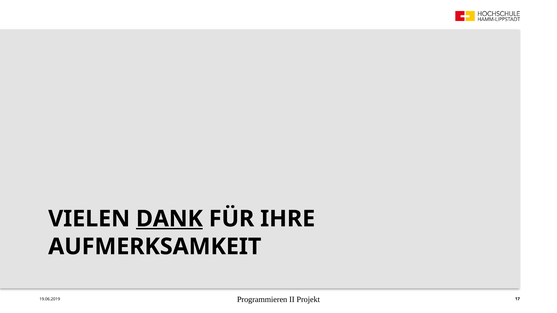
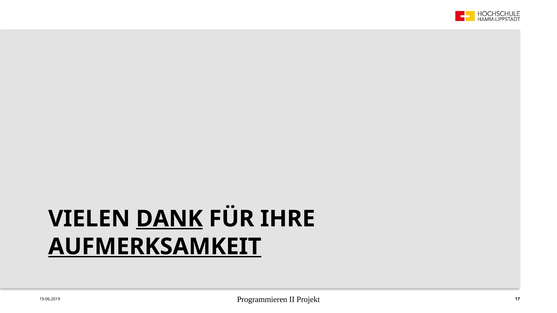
AUFMERKSAMKEIT underline: none -> present
